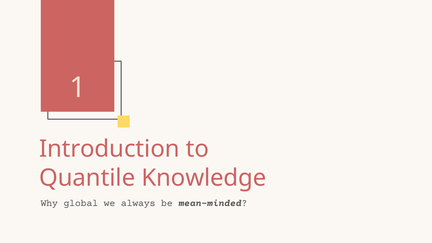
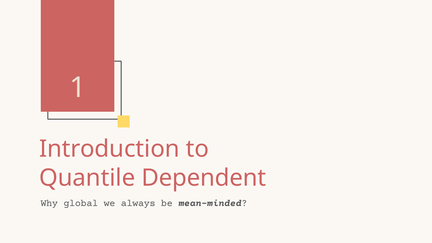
Knowledge: Knowledge -> Dependent
